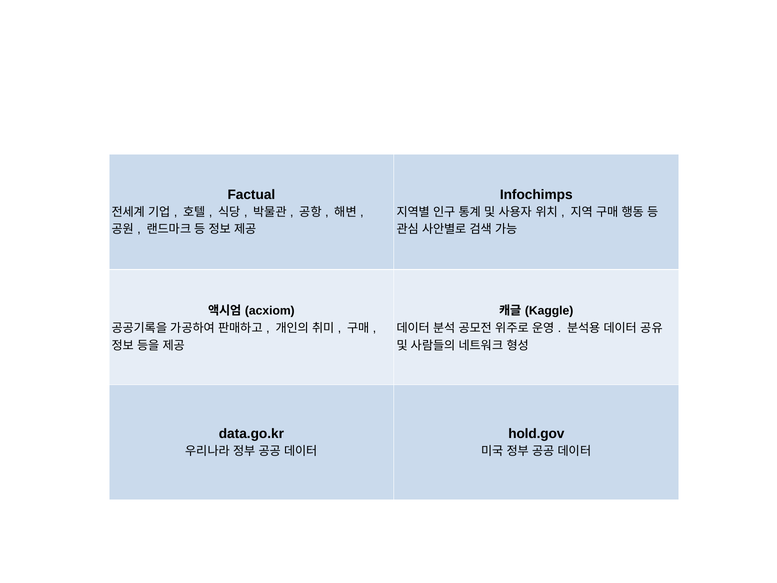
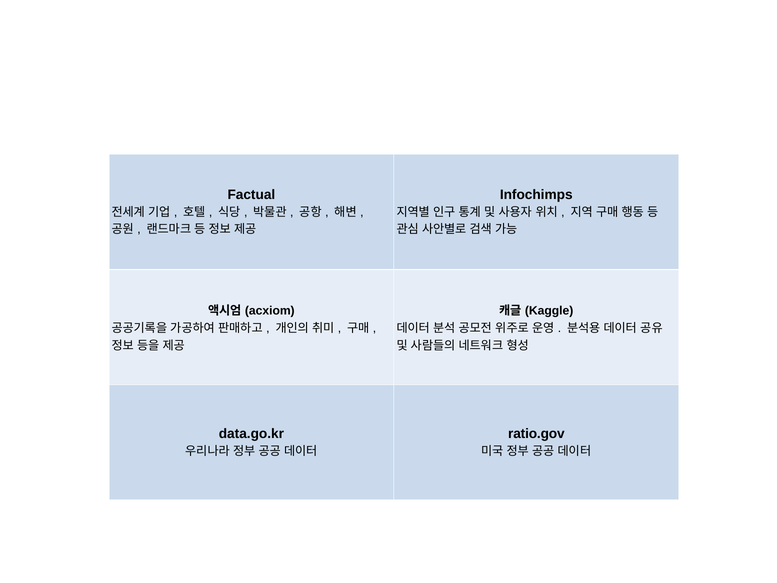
hold.gov: hold.gov -> ratio.gov
